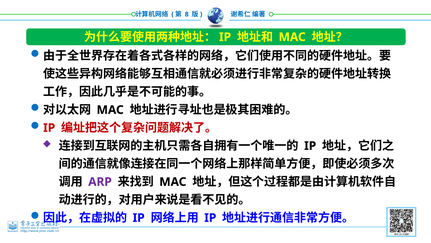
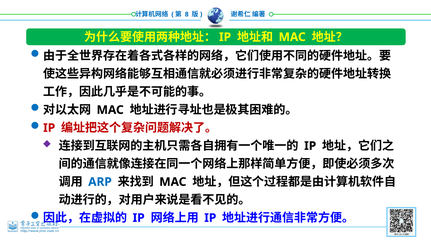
ARP colour: purple -> blue
